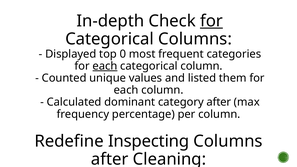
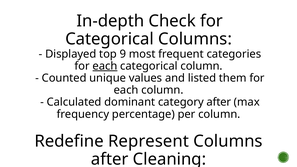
for at (211, 21) underline: present -> none
0: 0 -> 9
Inspecting: Inspecting -> Represent
